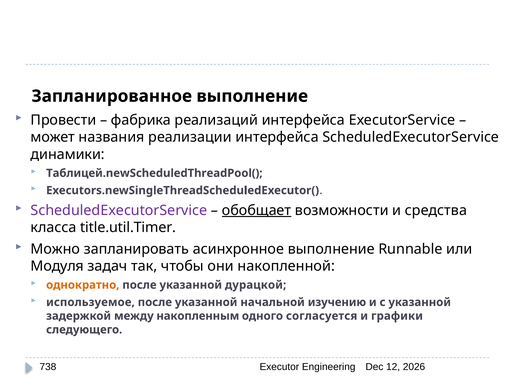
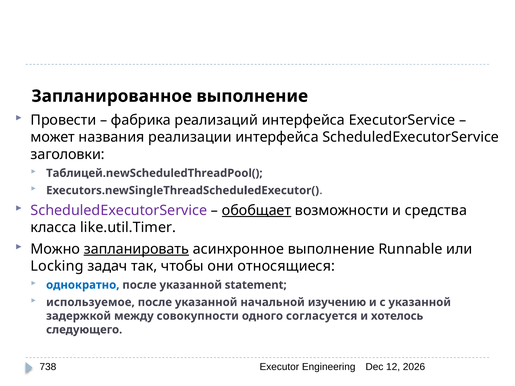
динамики: динамики -> заголовки
title.util.Timer: title.util.Timer -> like.util.Timer
запланировать underline: none -> present
Модуля: Модуля -> Locking
накопленной: накопленной -> относящиеся
однократно colour: orange -> blue
дурацкой: дурацкой -> statement
накопленным: накопленным -> совокупности
графики: графики -> хотелось
